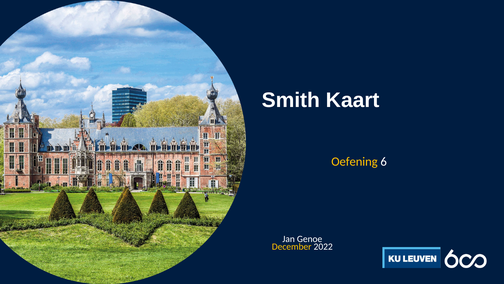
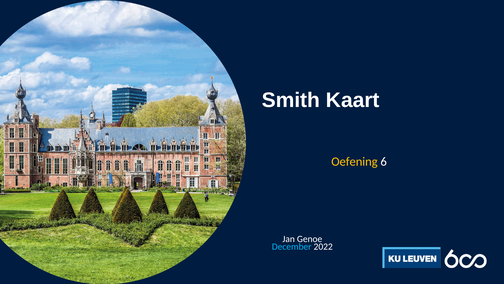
December colour: yellow -> light blue
